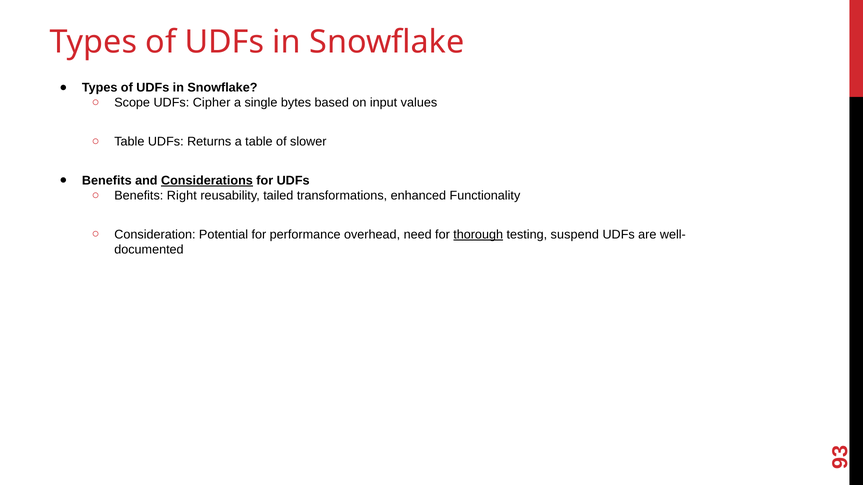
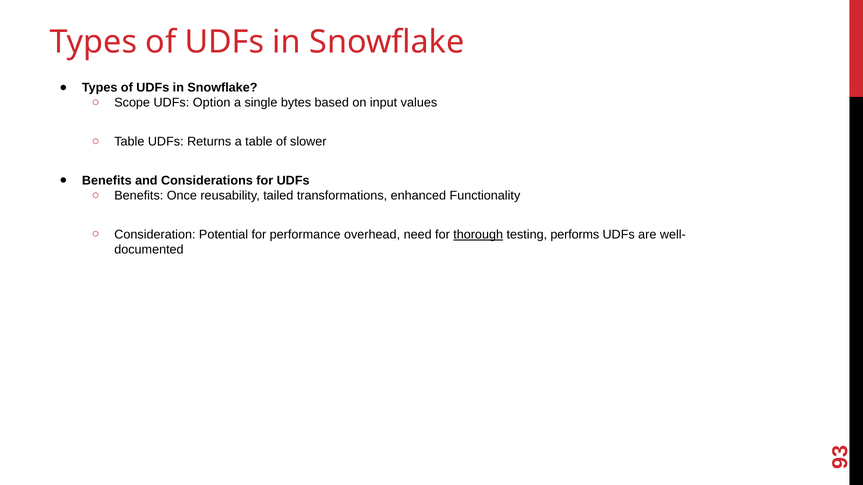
Cipher: Cipher -> Option
Considerations underline: present -> none
Right: Right -> Once
suspend: suspend -> performs
